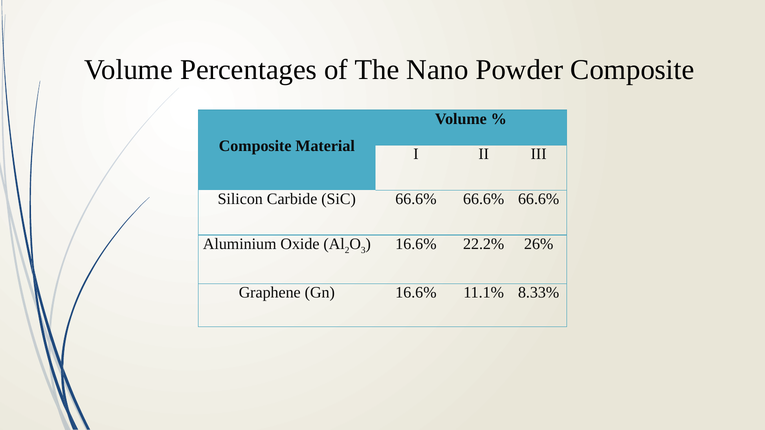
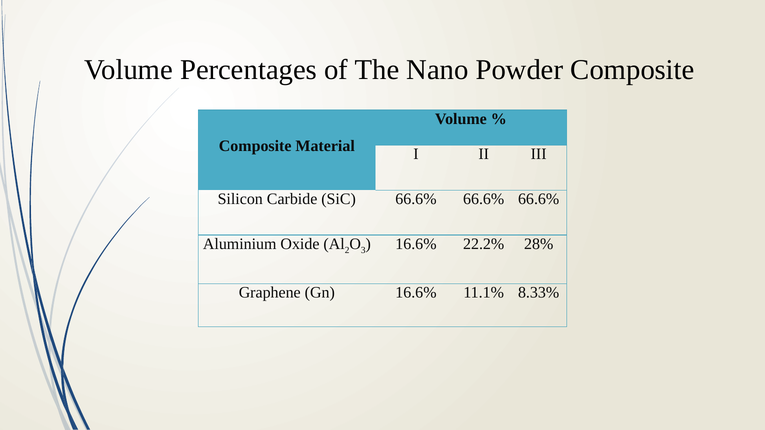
26%: 26% -> 28%
